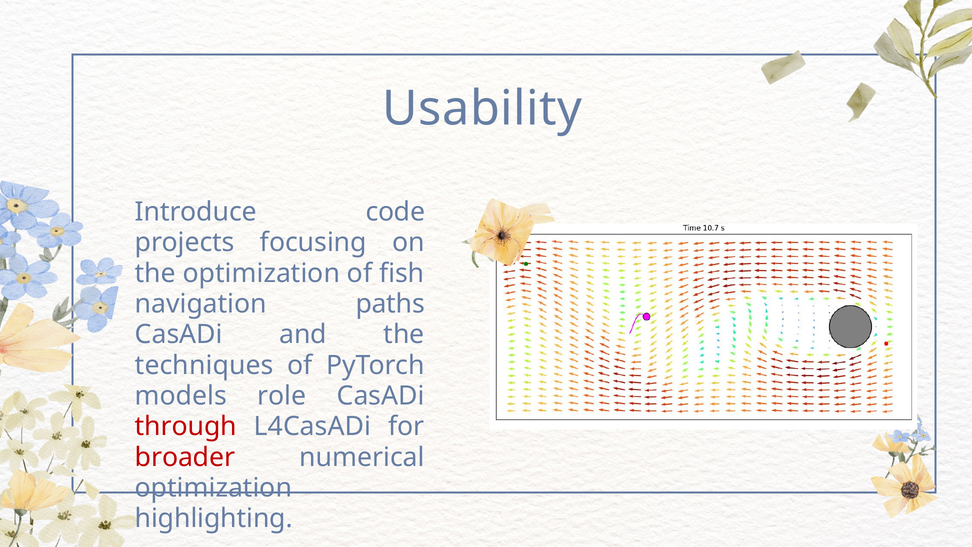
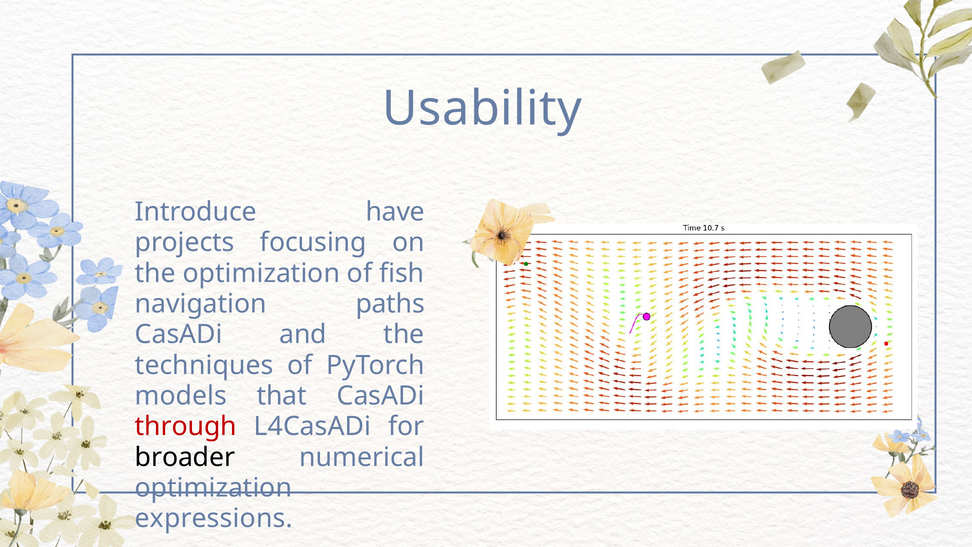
code: code -> have
role: role -> that
broader colour: red -> black
highlighting: highlighting -> expressions
